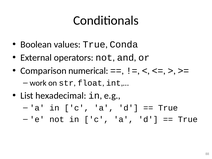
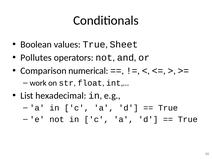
Conda: Conda -> Sheet
External: External -> Pollutes
